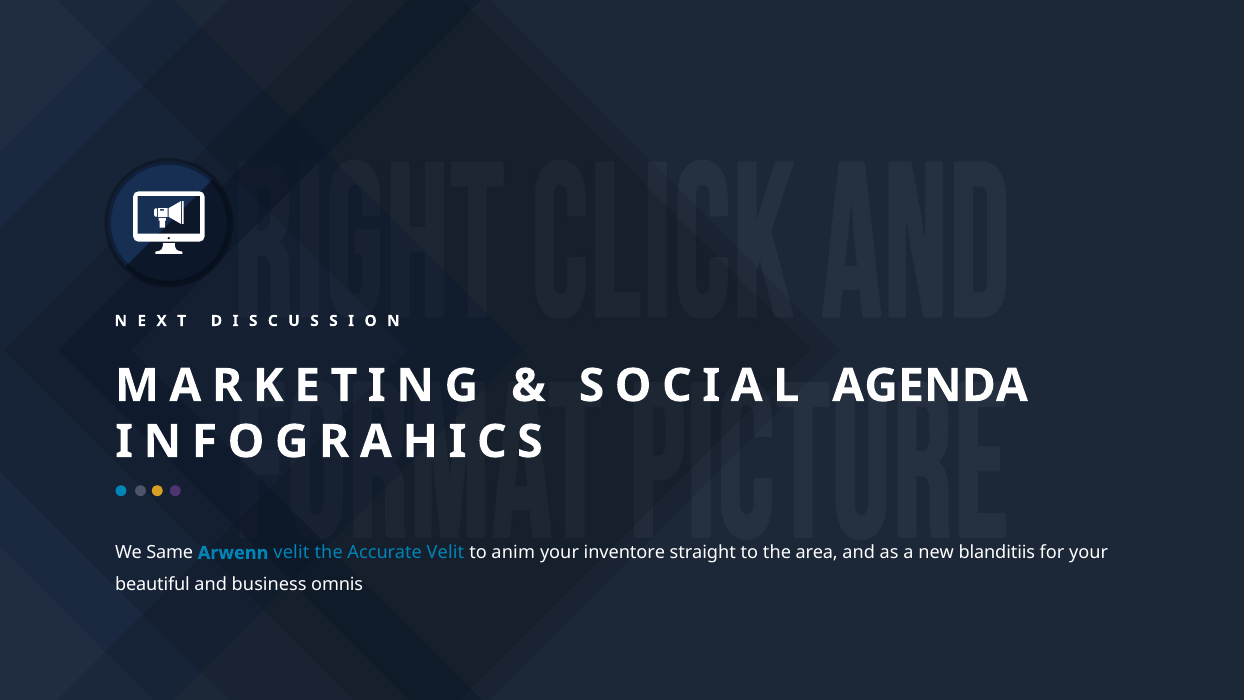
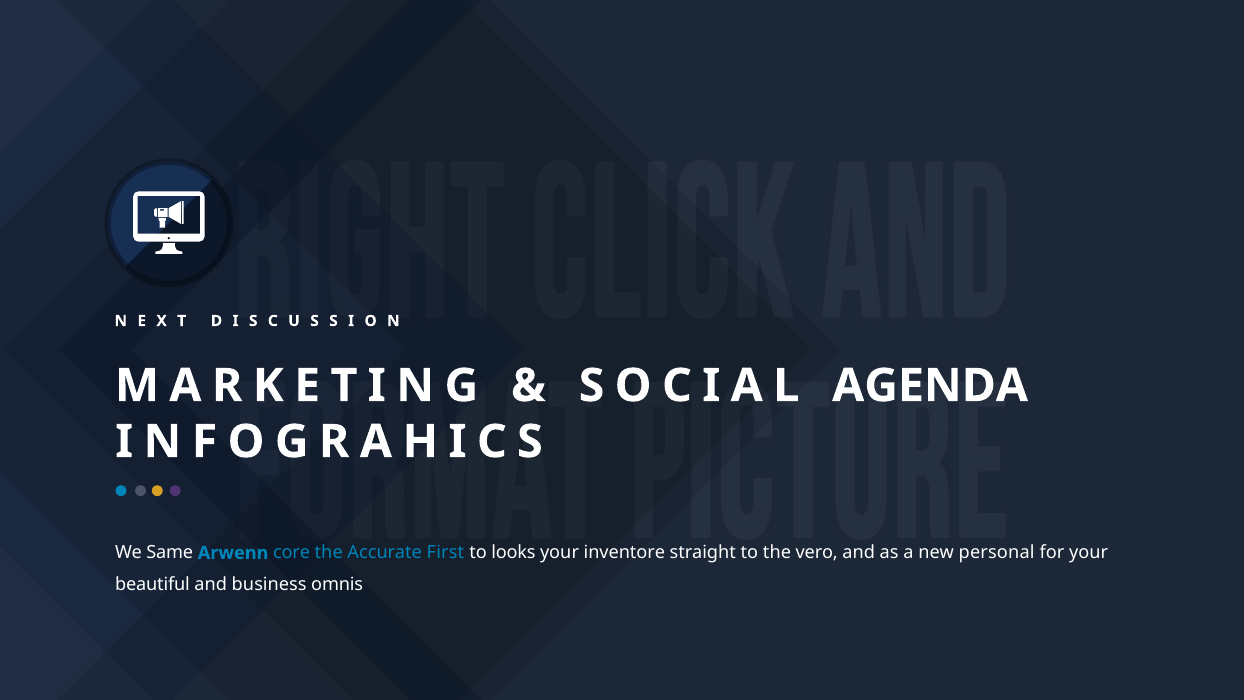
Arwenn velit: velit -> core
Accurate Velit: Velit -> First
anim: anim -> looks
area: area -> vero
blanditiis: blanditiis -> personal
